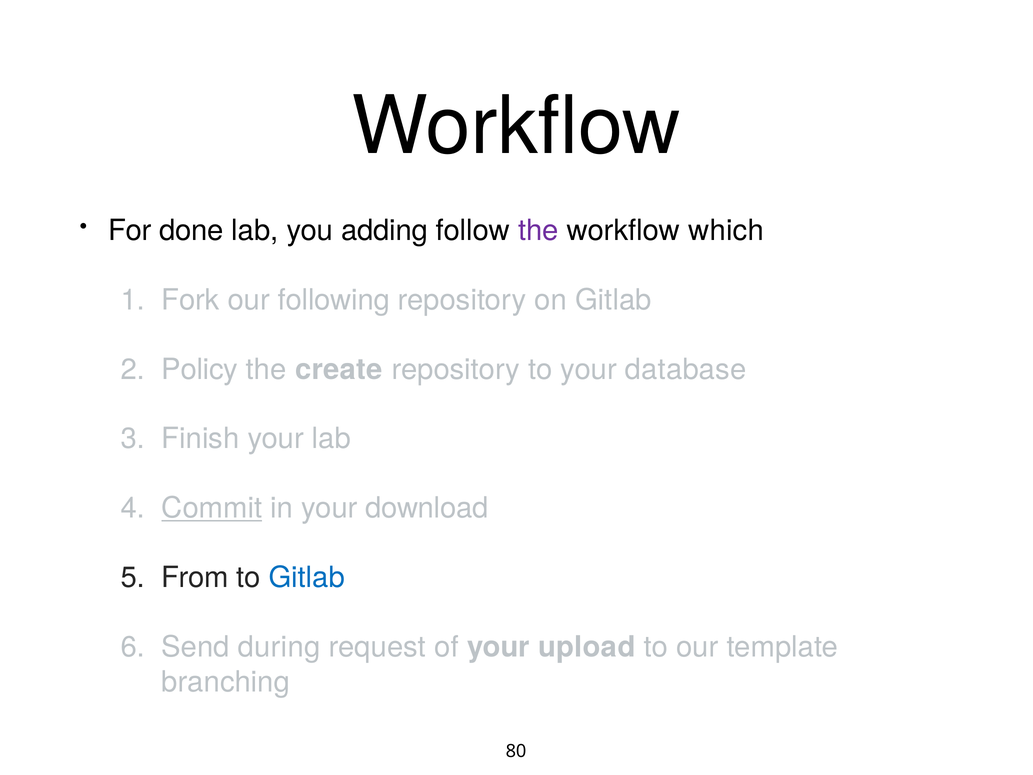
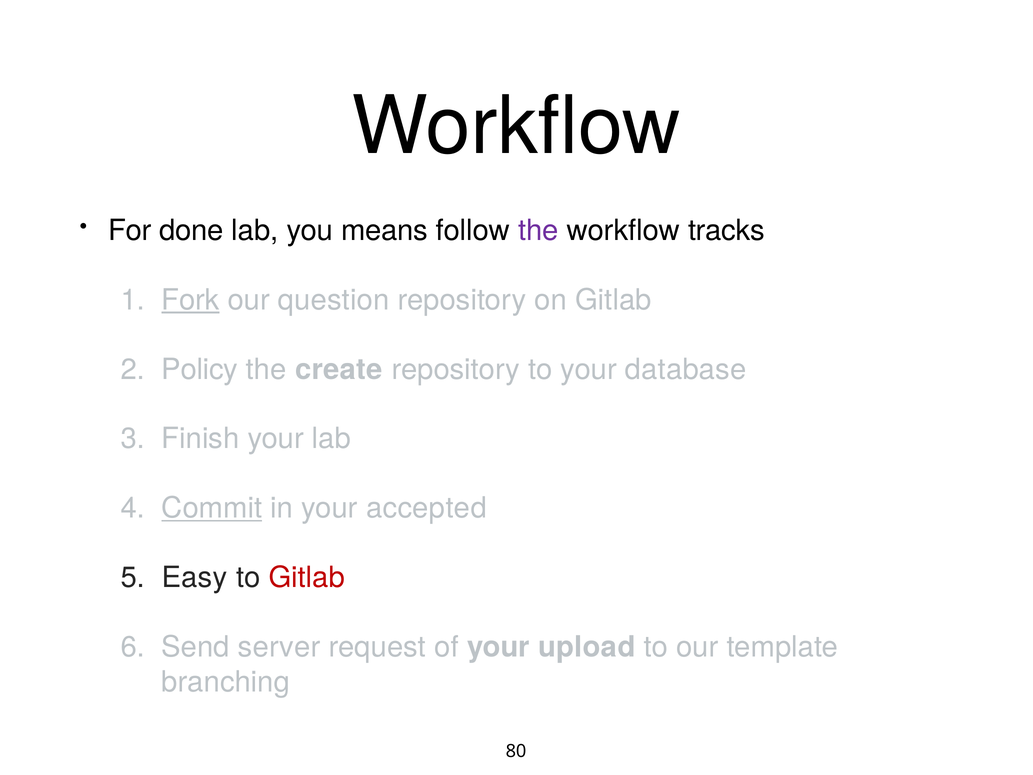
adding: adding -> means
which: which -> tracks
Fork underline: none -> present
following: following -> question
download: download -> accepted
From: From -> Easy
Gitlab at (307, 577) colour: blue -> red
during: during -> server
